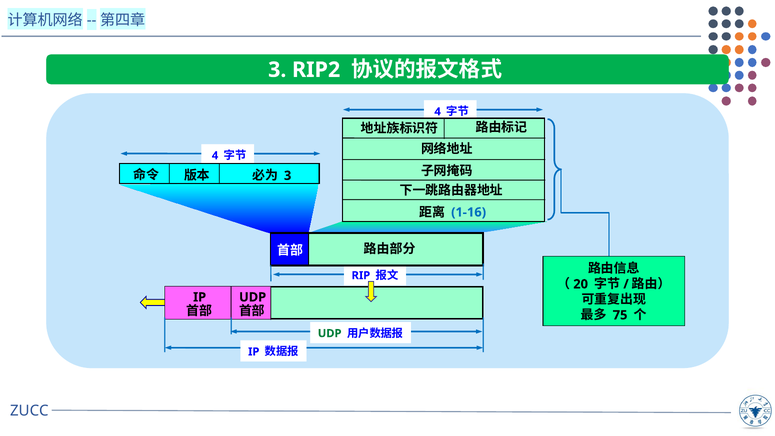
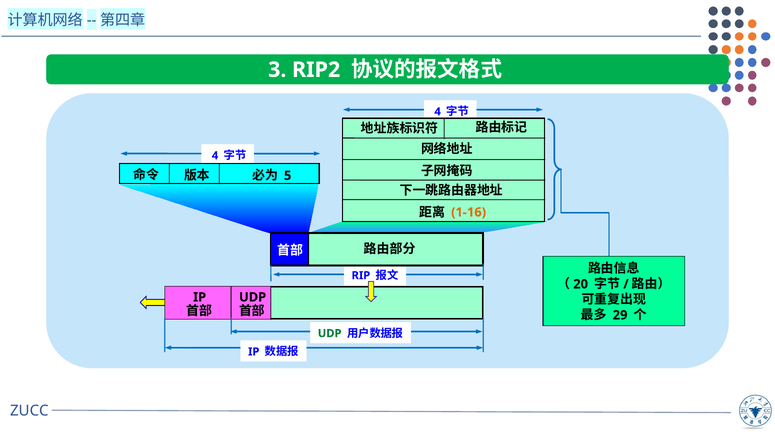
3 at (288, 176): 3 -> 5
1-16 colour: blue -> orange
75: 75 -> 29
